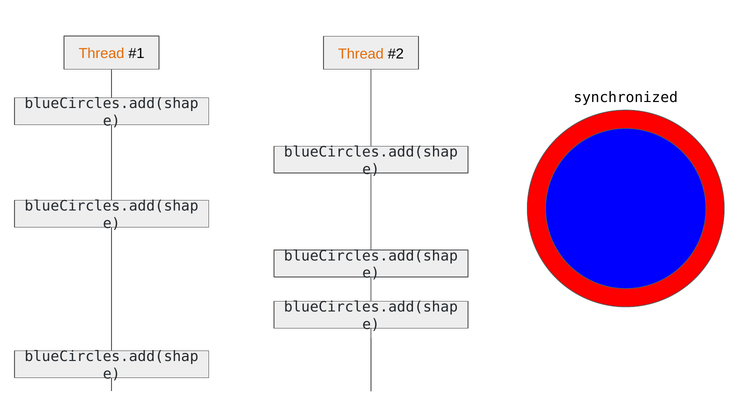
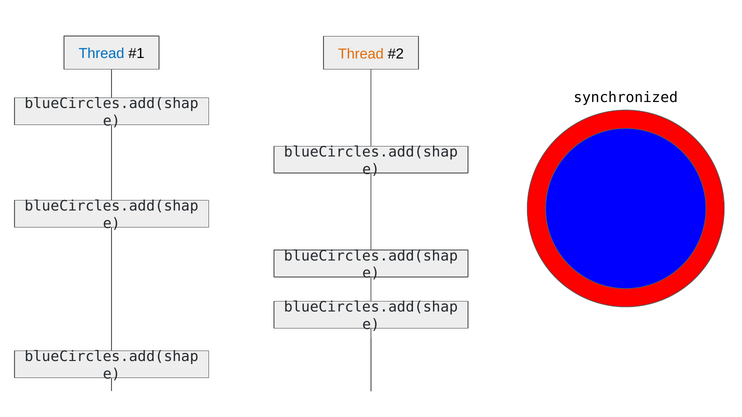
Thread at (102, 54) colour: orange -> blue
